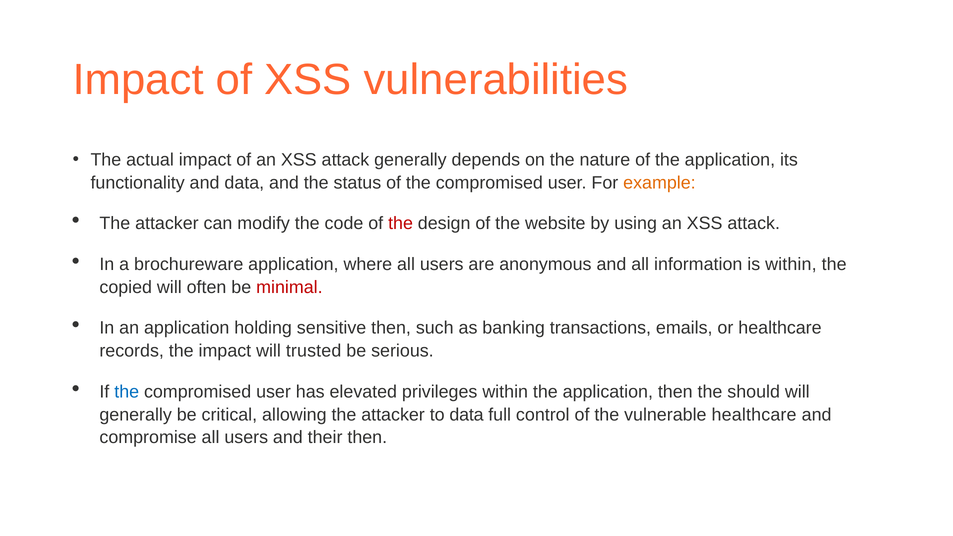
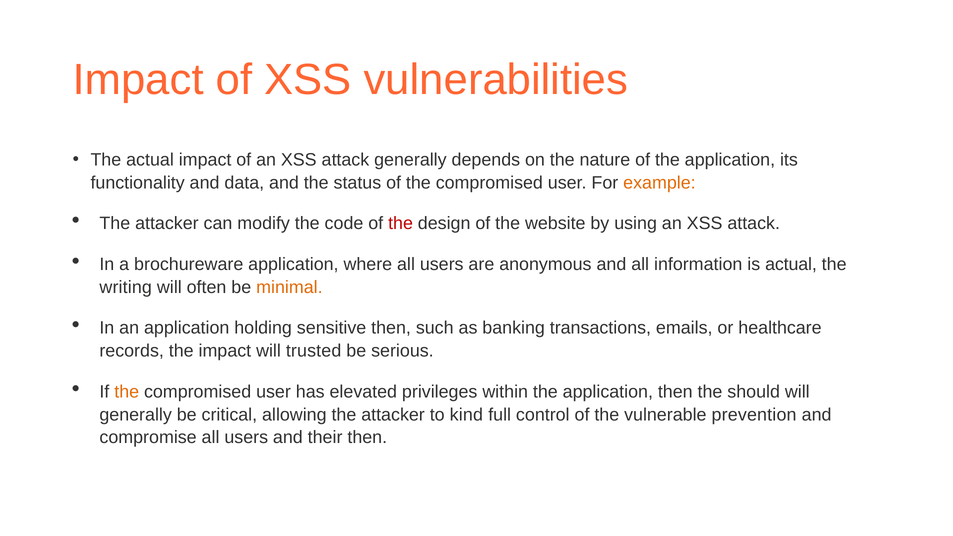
is within: within -> actual
copied: copied -> writing
minimal colour: red -> orange
the at (127, 392) colour: blue -> orange
to data: data -> kind
vulnerable healthcare: healthcare -> prevention
